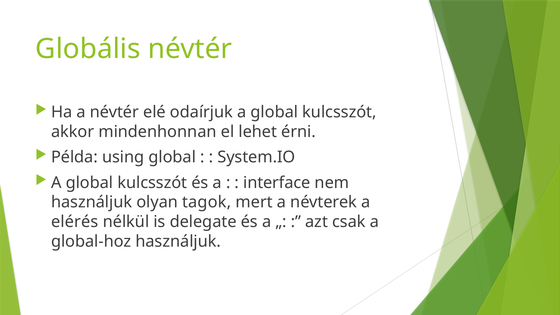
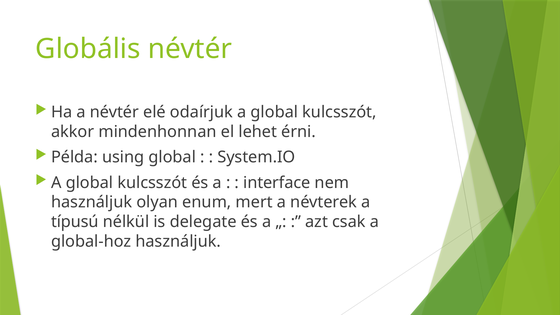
tagok: tagok -> enum
elérés: elérés -> típusú
